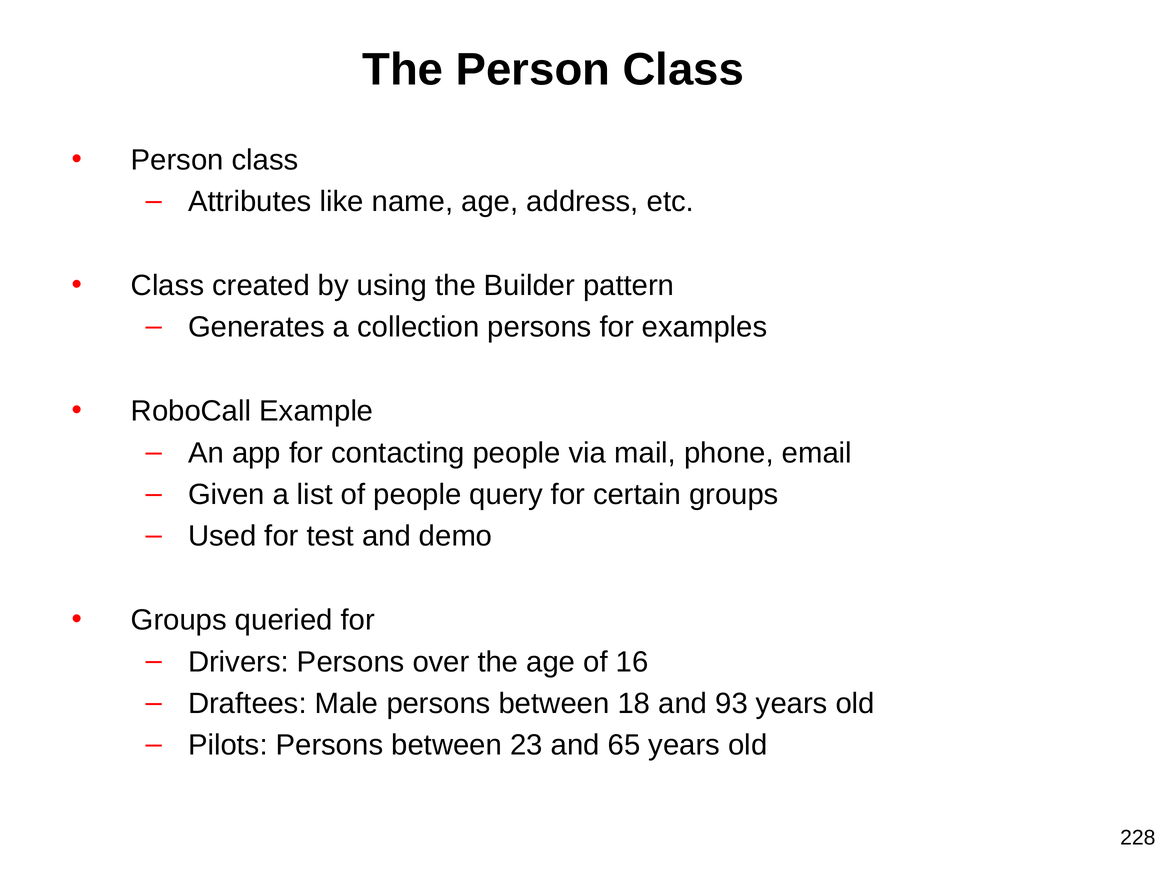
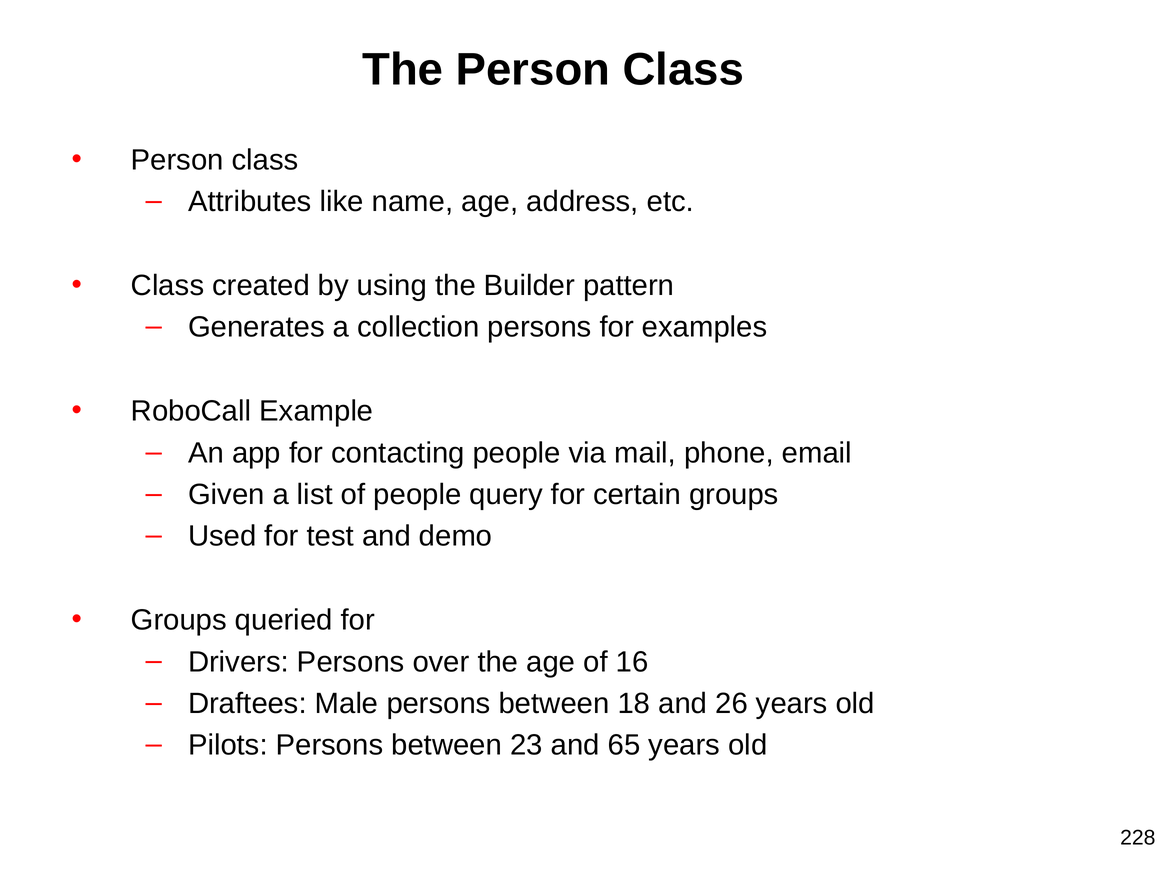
93: 93 -> 26
